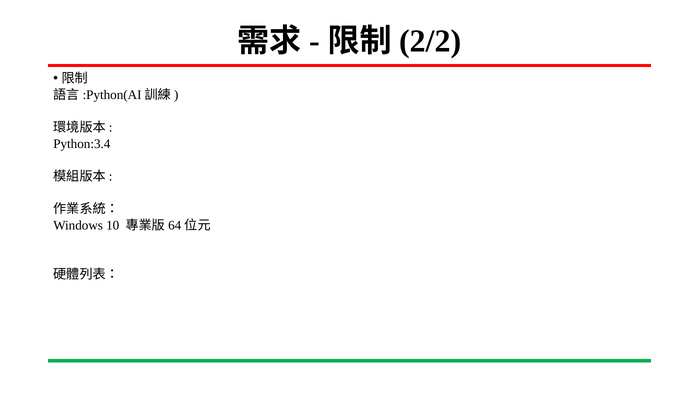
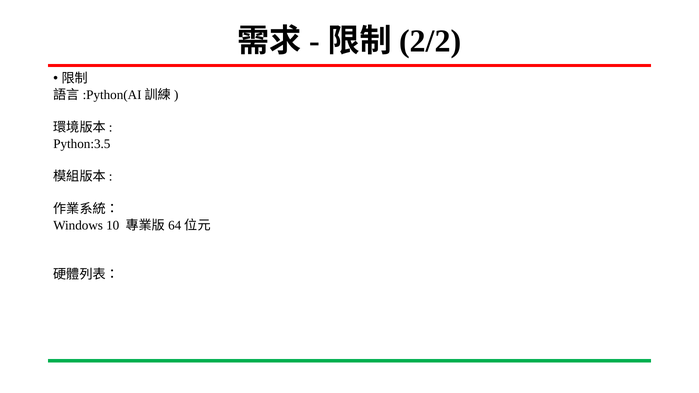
Python:3.4: Python:3.4 -> Python:3.5
